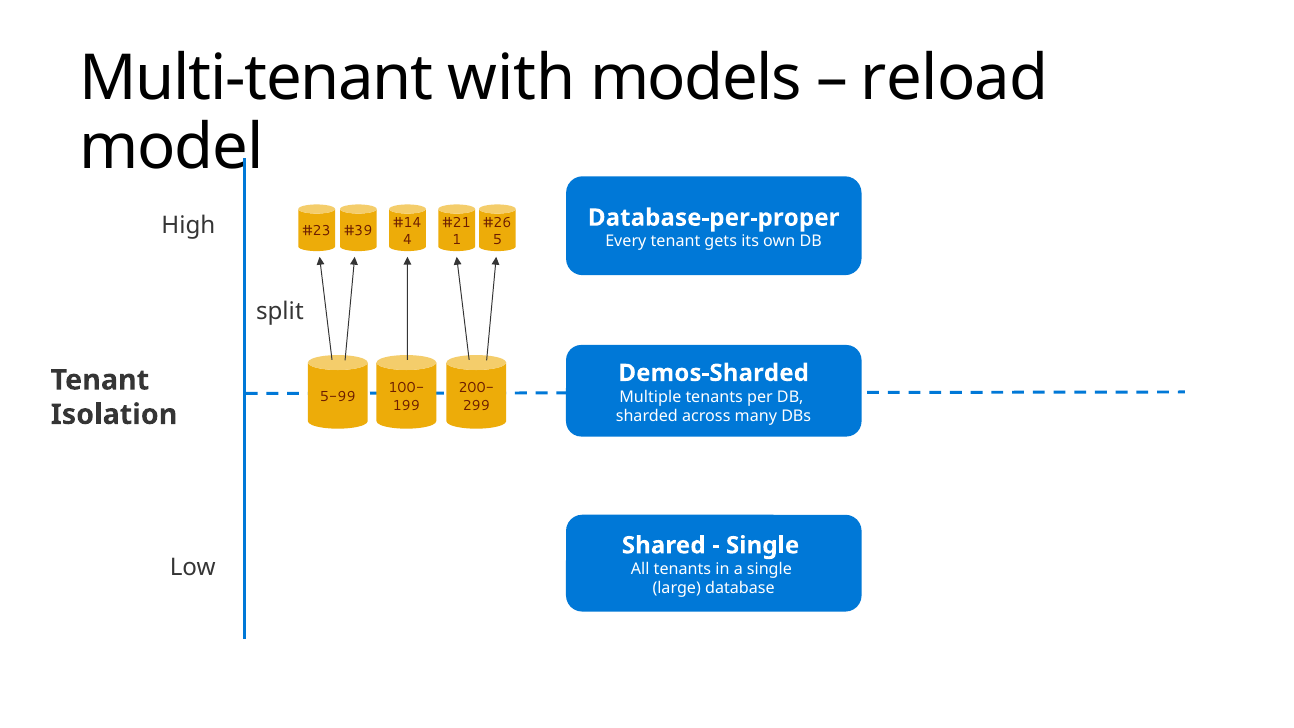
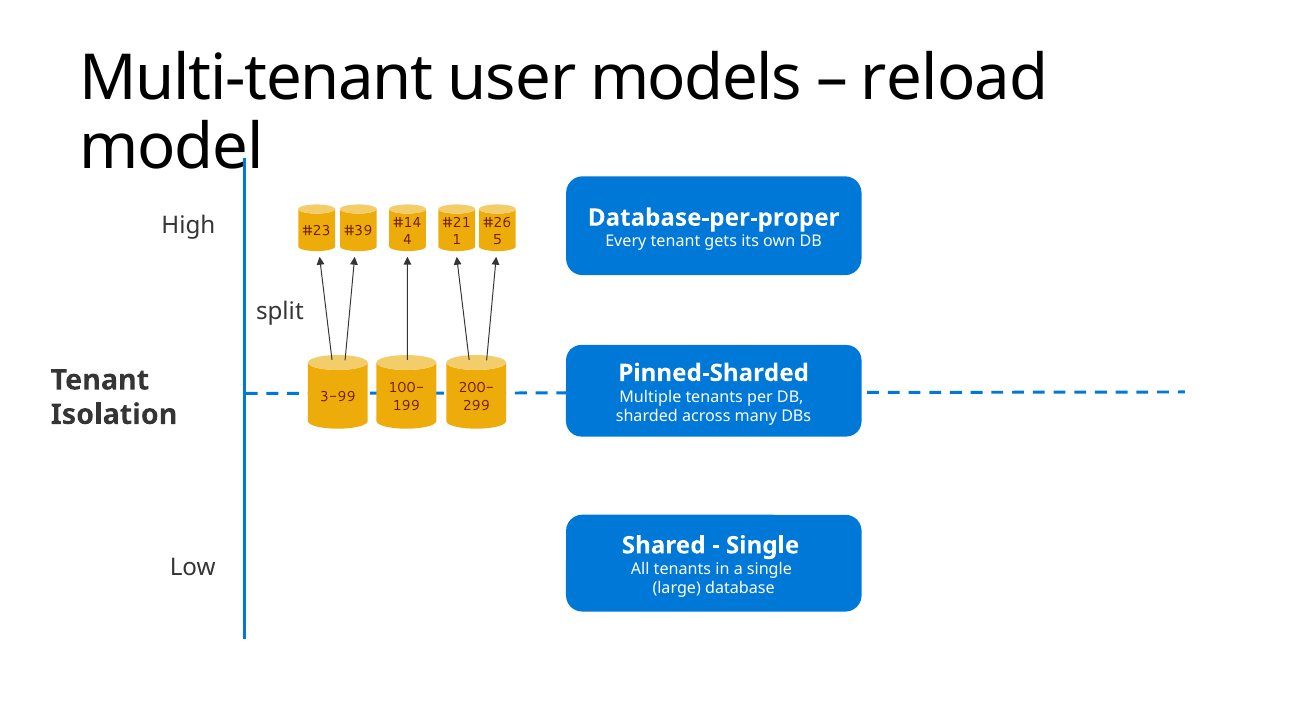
with: with -> user
Demos-Sharded: Demos-Sharded -> Pinned-Sharded
5-99: 5-99 -> 3-99
